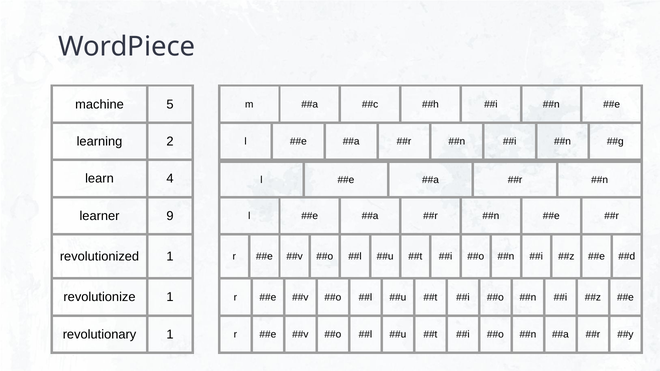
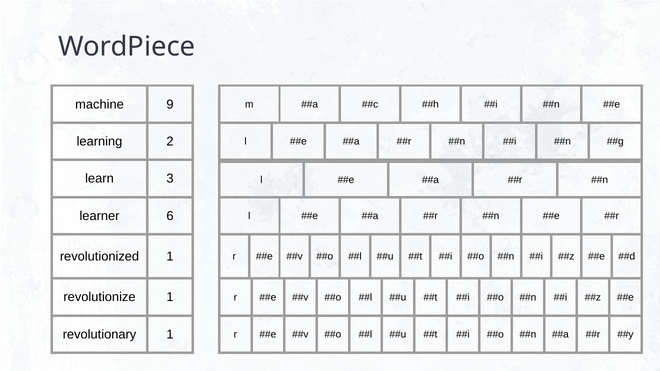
5: 5 -> 9
4: 4 -> 3
9: 9 -> 6
